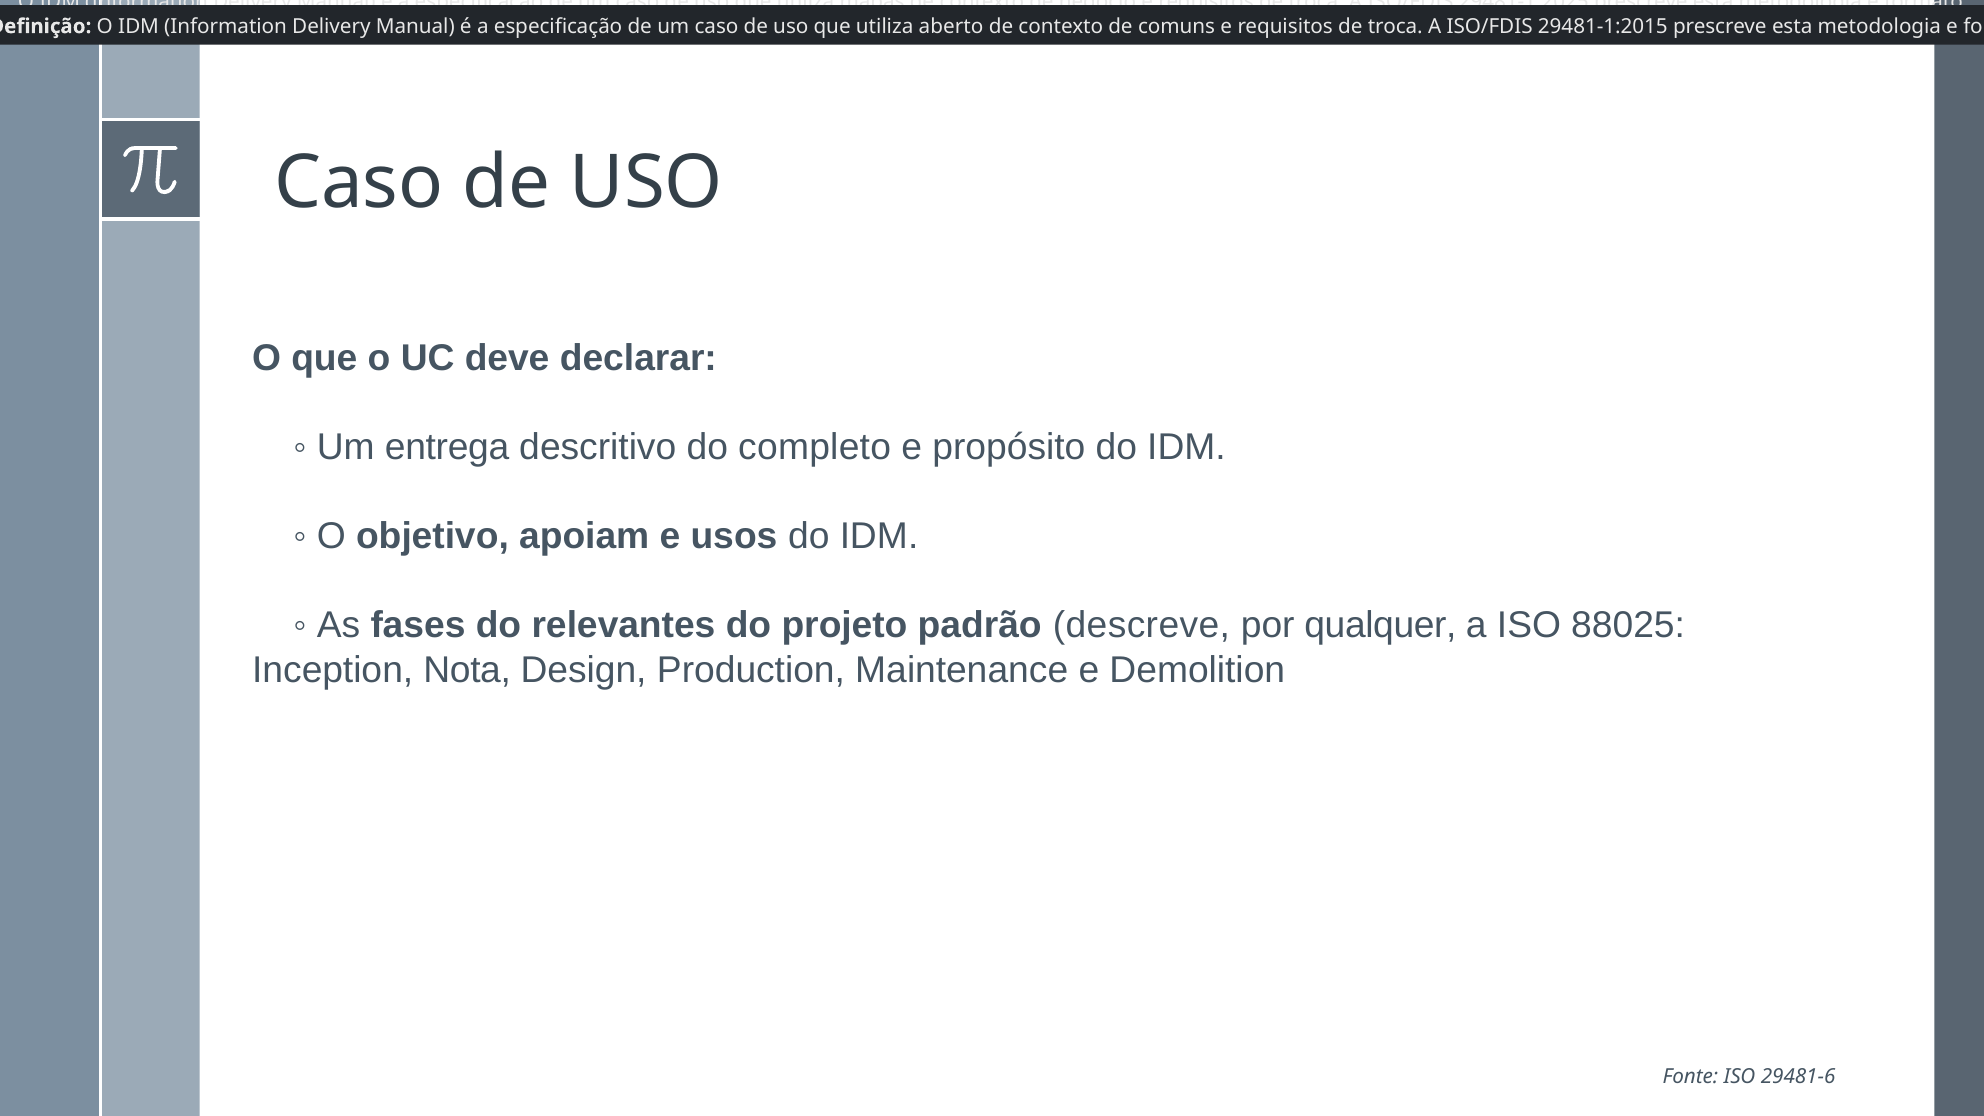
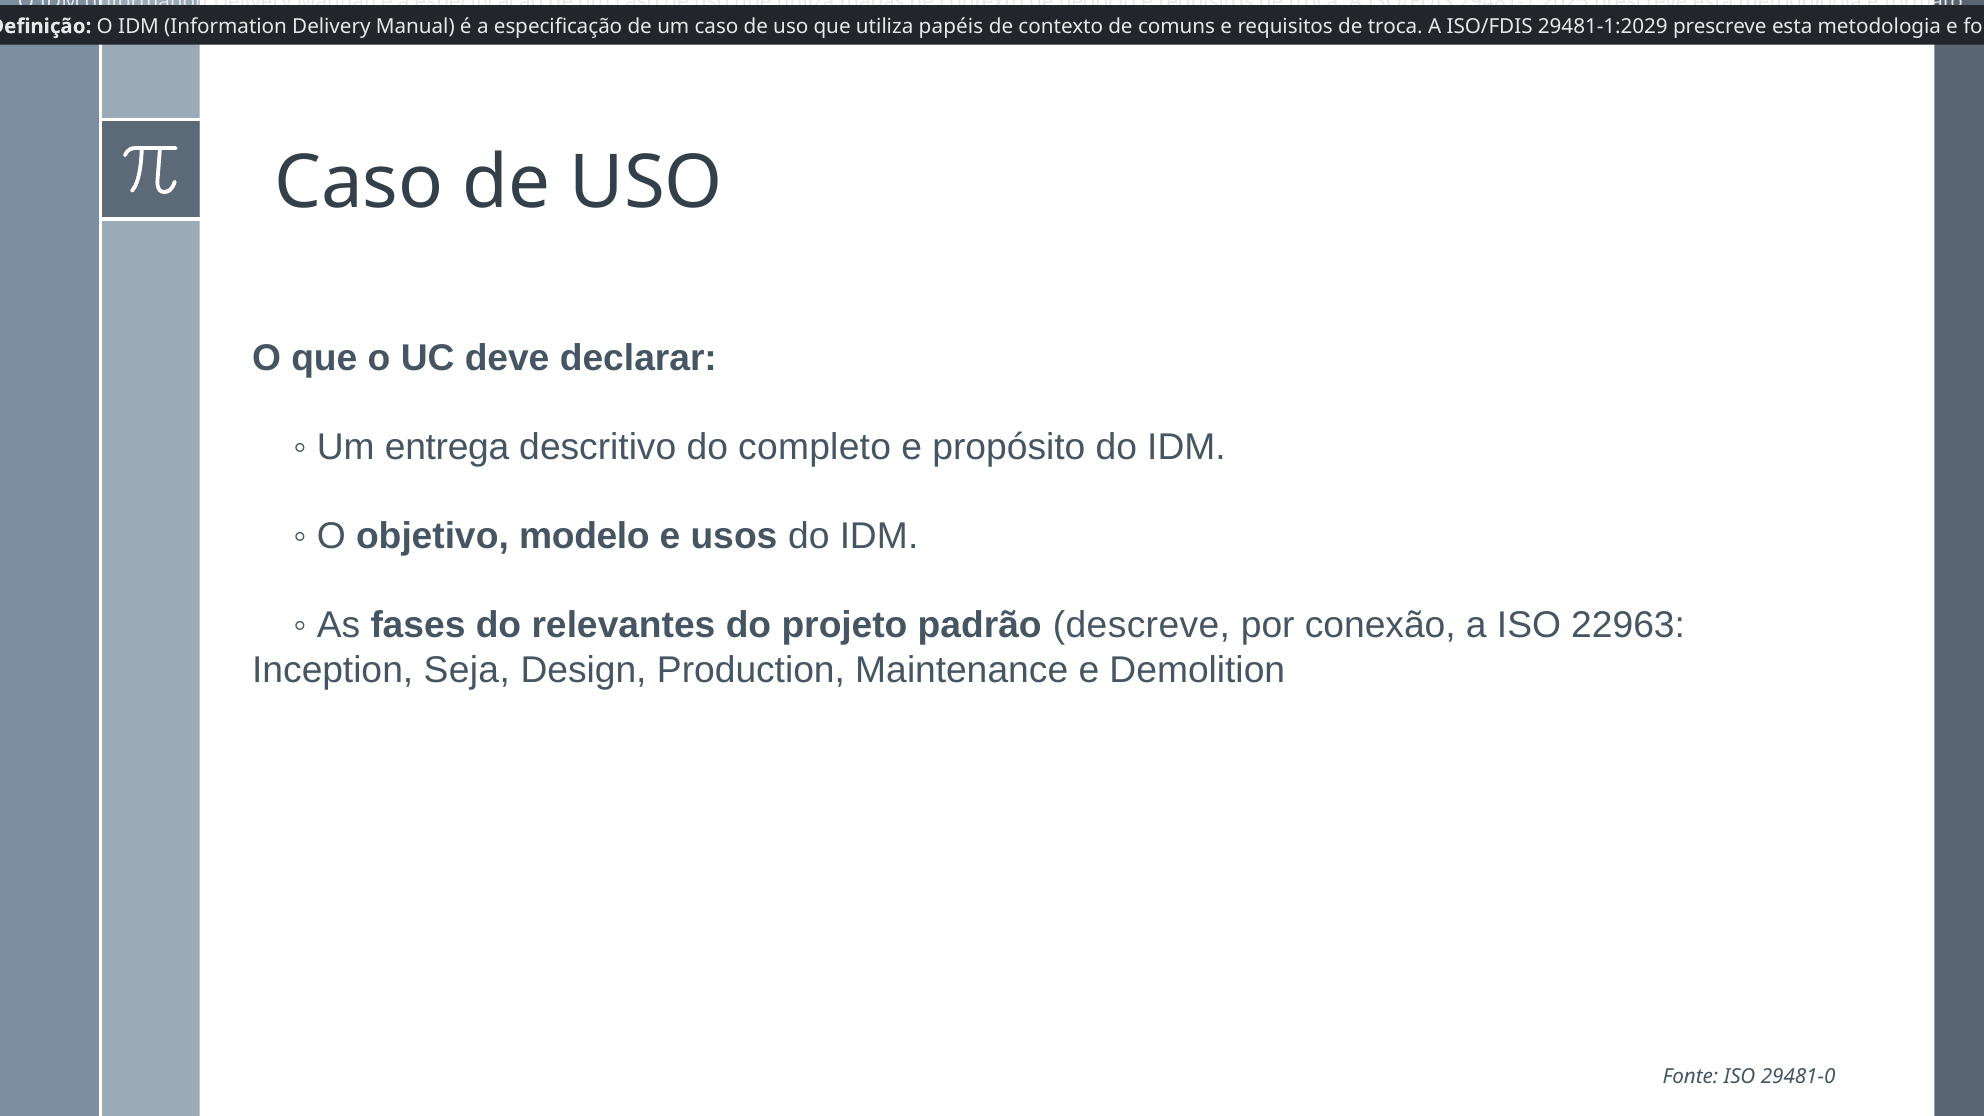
aberto: aberto -> papéis
29481-1:2015: 29481-1:2015 -> 29481-1:2029
apoiam: apoiam -> modelo
qualquer: qualquer -> conexão
88025: 88025 -> 22963
Nota: Nota -> Seja
29481-6: 29481-6 -> 29481-0
